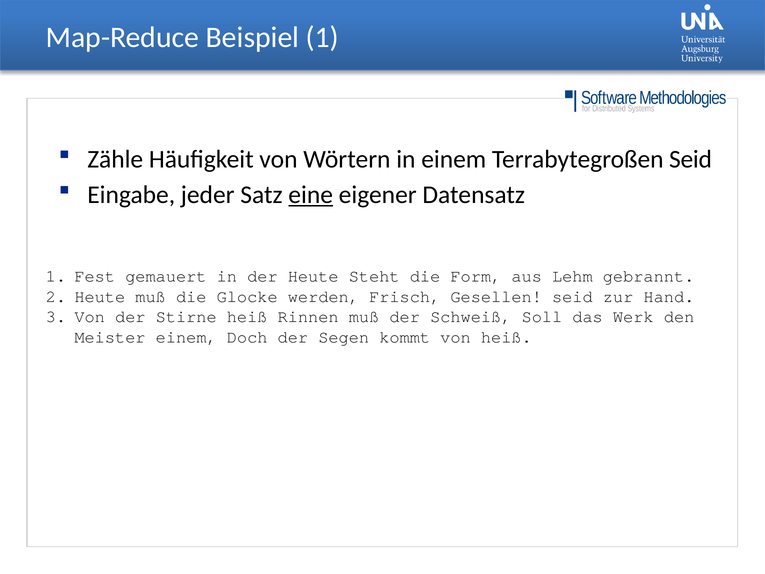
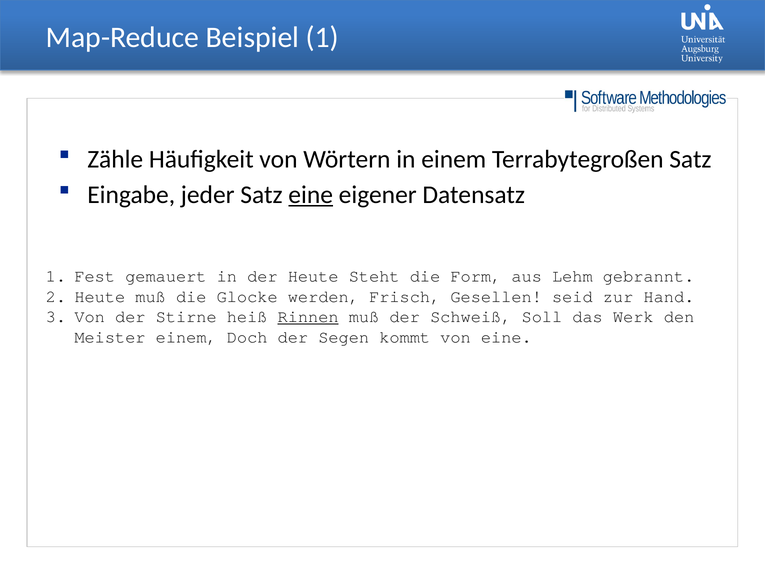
Terrabytegroßen Seid: Seid -> Satz
Rinnen underline: none -> present
von heiß: heiß -> eine
